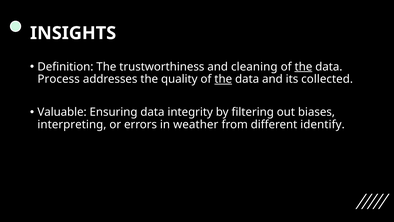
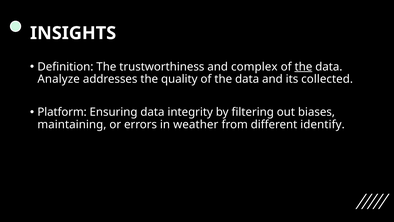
cleaning: cleaning -> complex
Process: Process -> Analyze
the at (223, 79) underline: present -> none
Valuable: Valuable -> Platform
interpreting: interpreting -> maintaining
